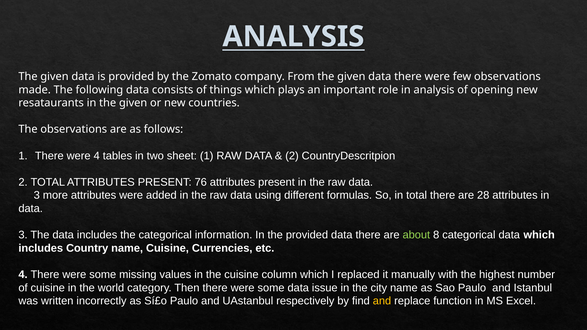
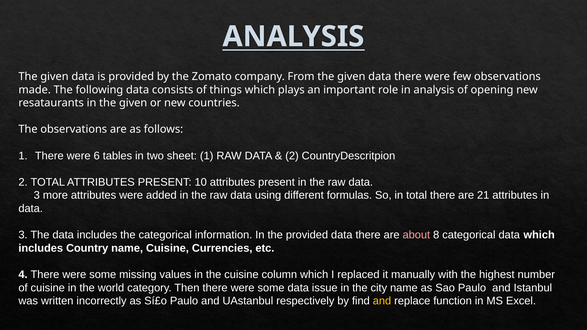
were 4: 4 -> 6
76: 76 -> 10
28: 28 -> 21
about colour: light green -> pink
